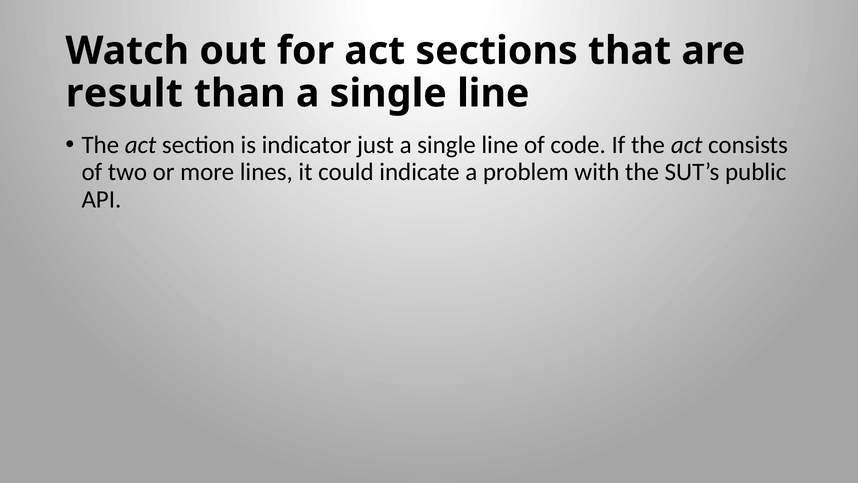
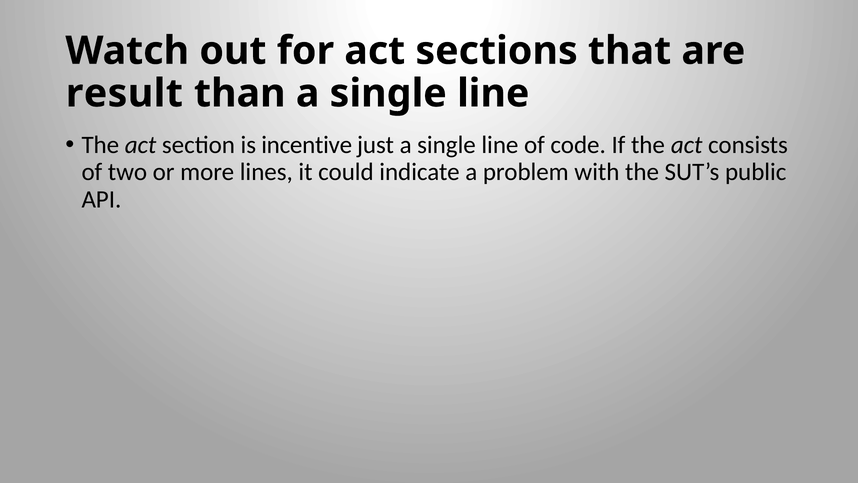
indicator: indicator -> incentive
